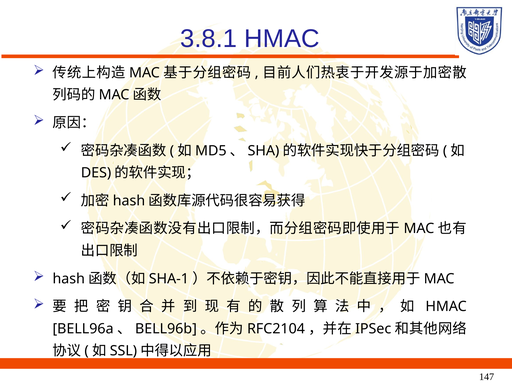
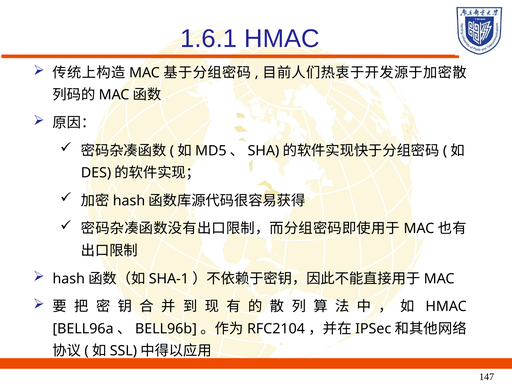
3.8.1: 3.8.1 -> 1.6.1
